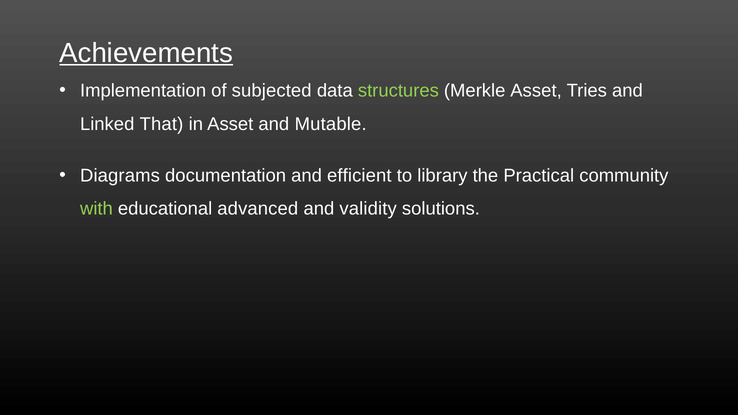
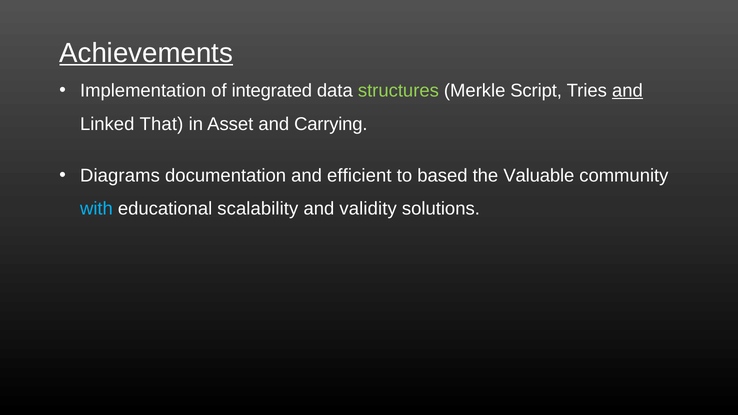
subjected: subjected -> integrated
Merkle Asset: Asset -> Script
and at (627, 91) underline: none -> present
Mutable: Mutable -> Carrying
library: library -> based
Practical: Practical -> Valuable
with colour: light green -> light blue
advanced: advanced -> scalability
